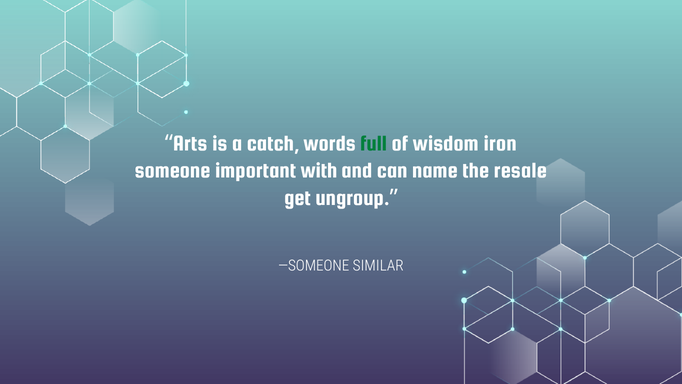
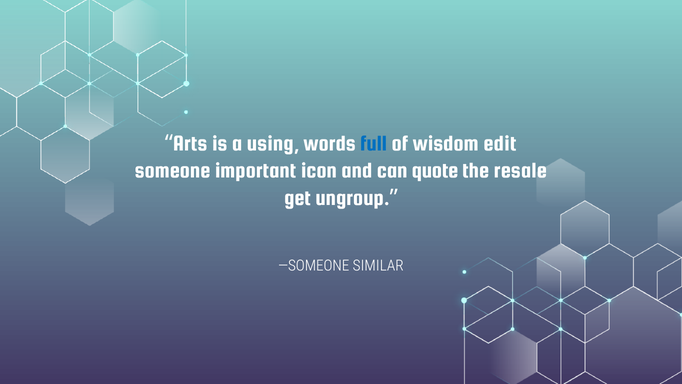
catch: catch -> using
full colour: green -> blue
iron: iron -> edit
with: with -> icon
name: name -> quote
